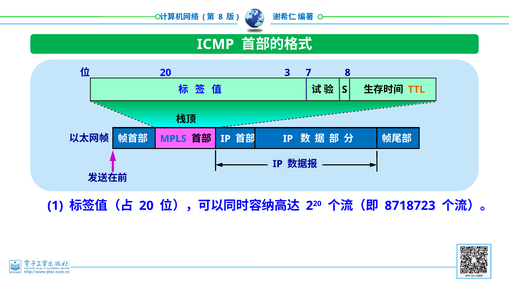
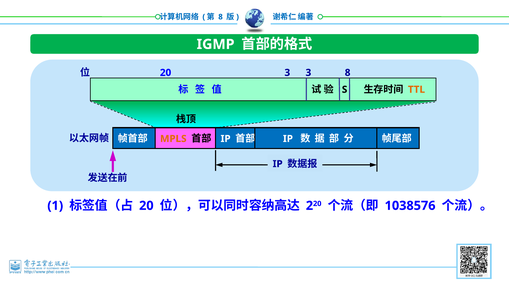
ICMP: ICMP -> IGMP
3 7: 7 -> 3
MPLS colour: blue -> orange
8718723: 8718723 -> 1038576
